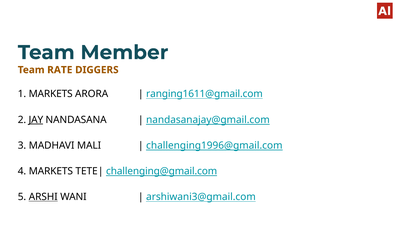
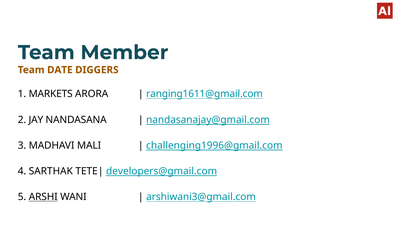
RATE: RATE -> DATE
JAY underline: present -> none
4 MARKETS: MARKETS -> SARTHAK
challenging@gmail.com: challenging@gmail.com -> developers@gmail.com
